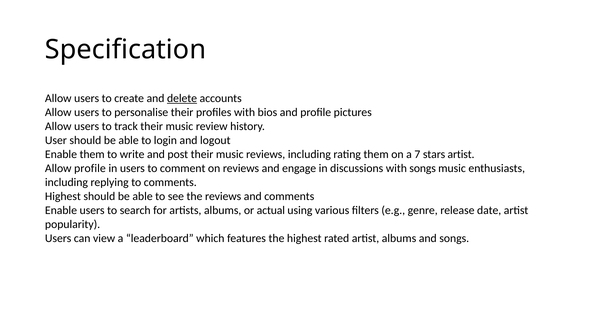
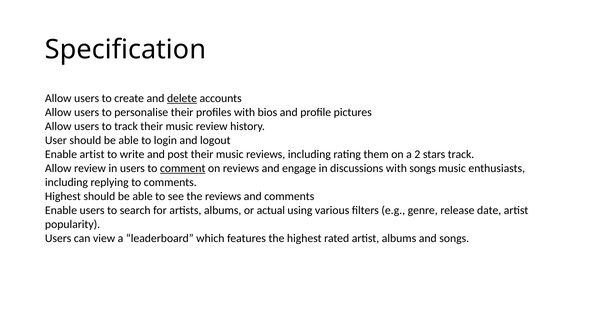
Enable them: them -> artist
7: 7 -> 2
stars artist: artist -> track
Allow profile: profile -> review
comment underline: none -> present
